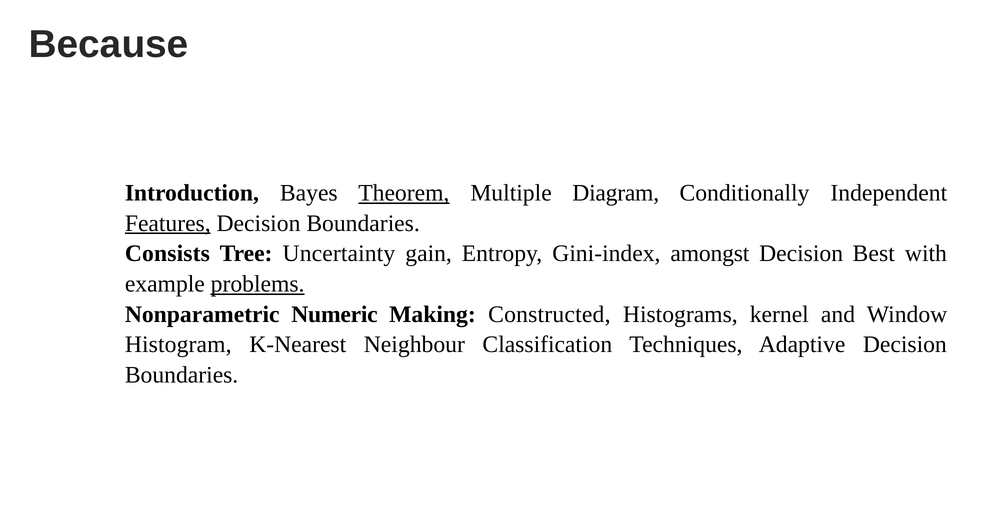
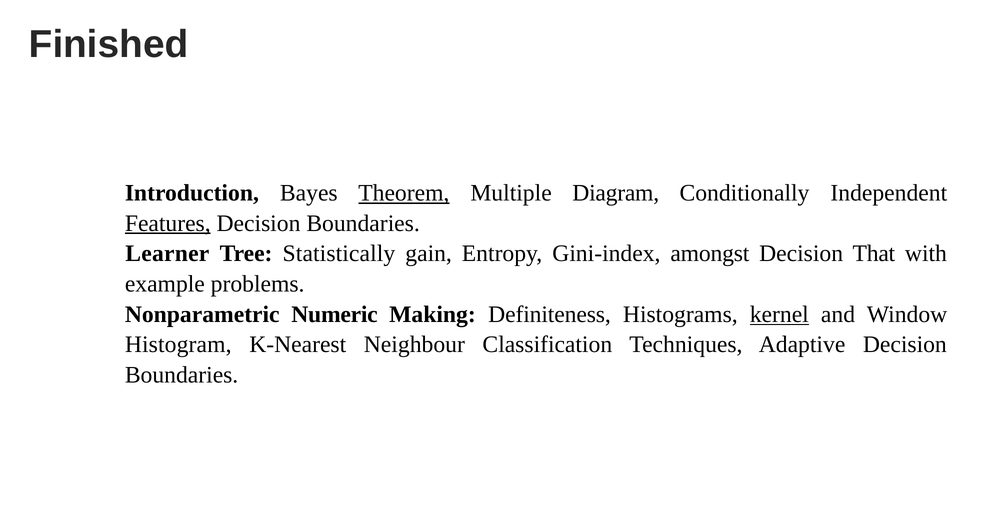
Because: Because -> Finished
Consists: Consists -> Learner
Uncertainty: Uncertainty -> Statistically
Best: Best -> That
problems underline: present -> none
Constructed: Constructed -> Definiteness
kernel underline: none -> present
